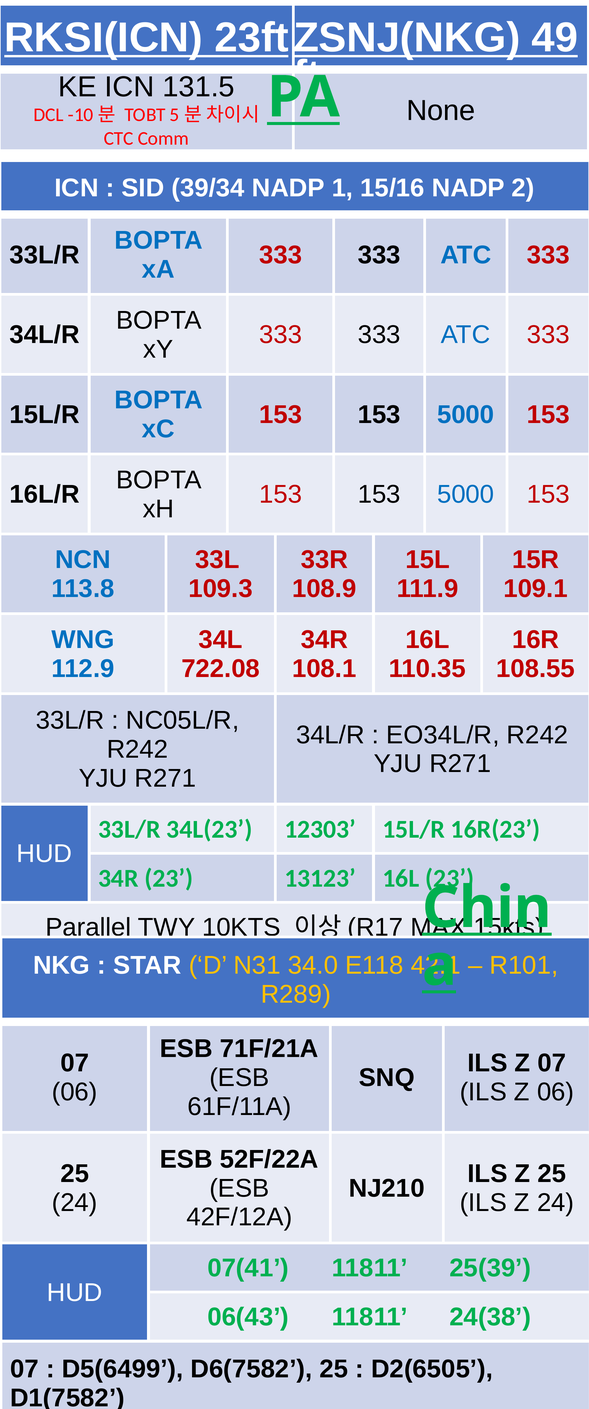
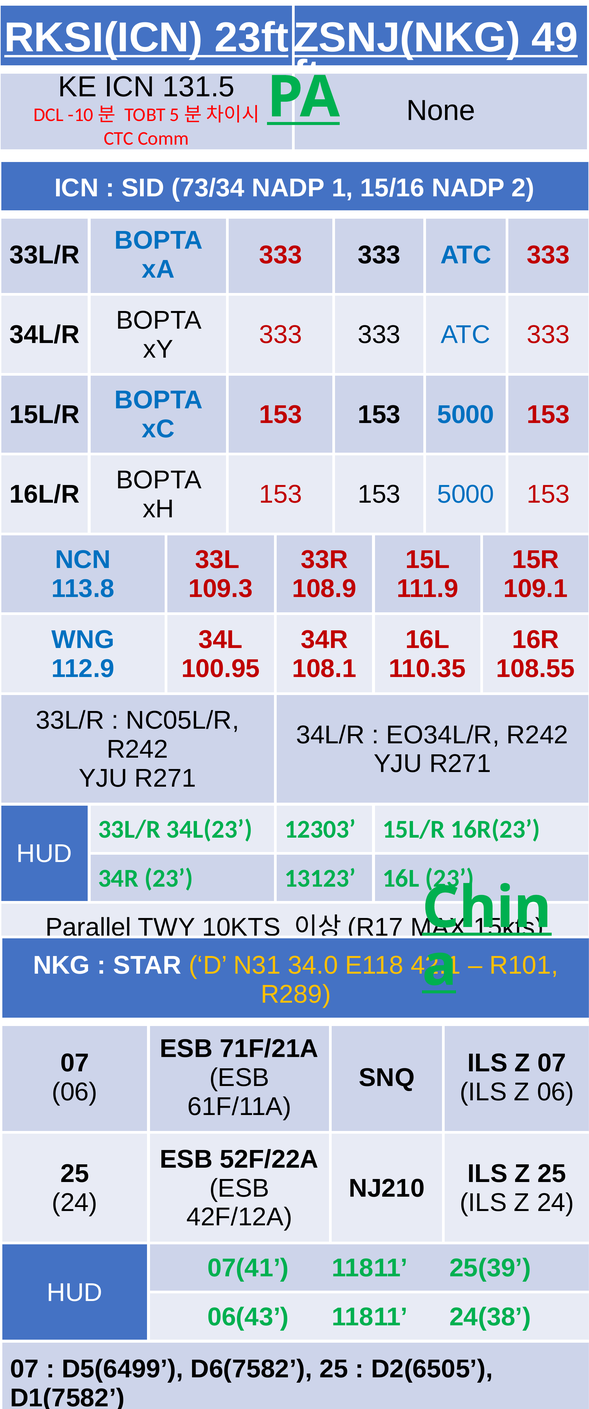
39/34: 39/34 -> 73/34
722.08: 722.08 -> 100.95
